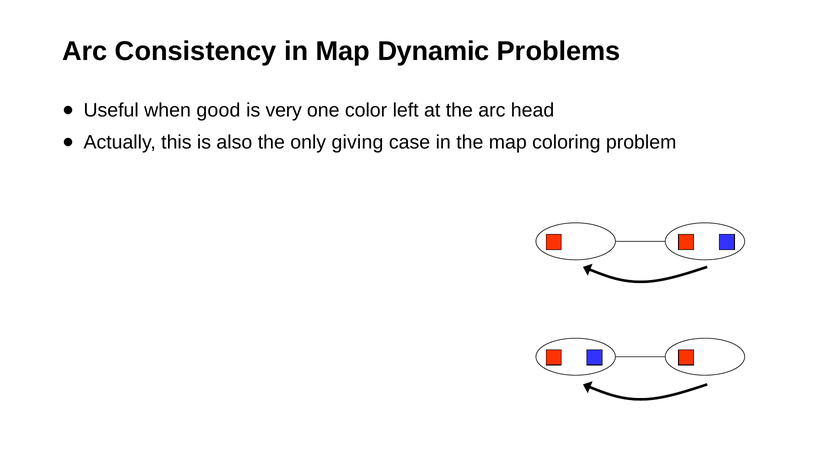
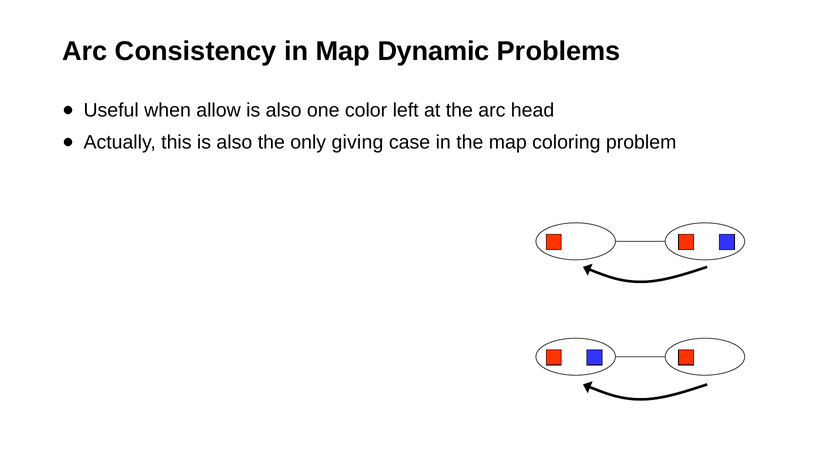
good: good -> allow
very at (284, 110): very -> also
